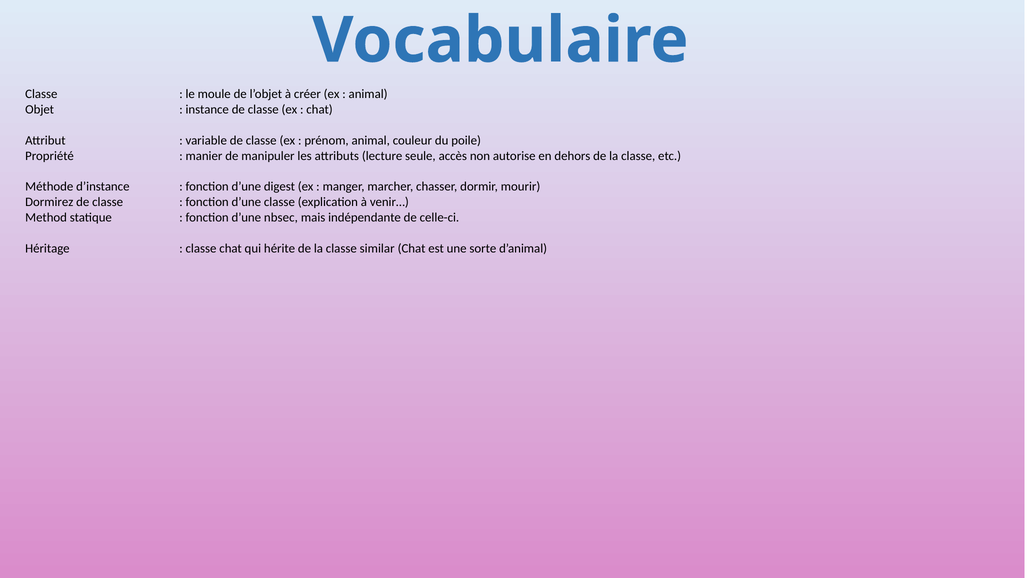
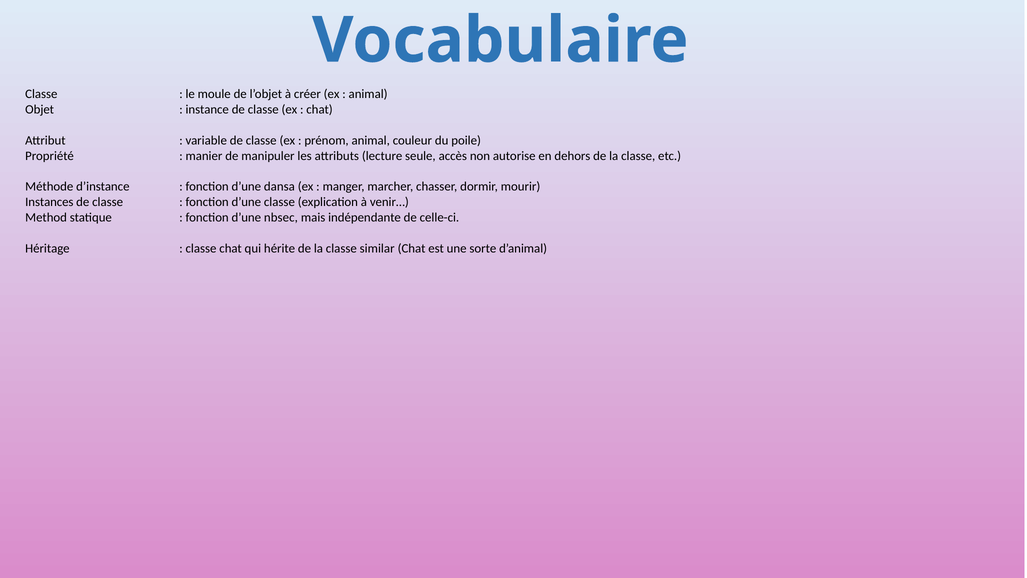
digest: digest -> dansa
Dormirez: Dormirez -> Instances
